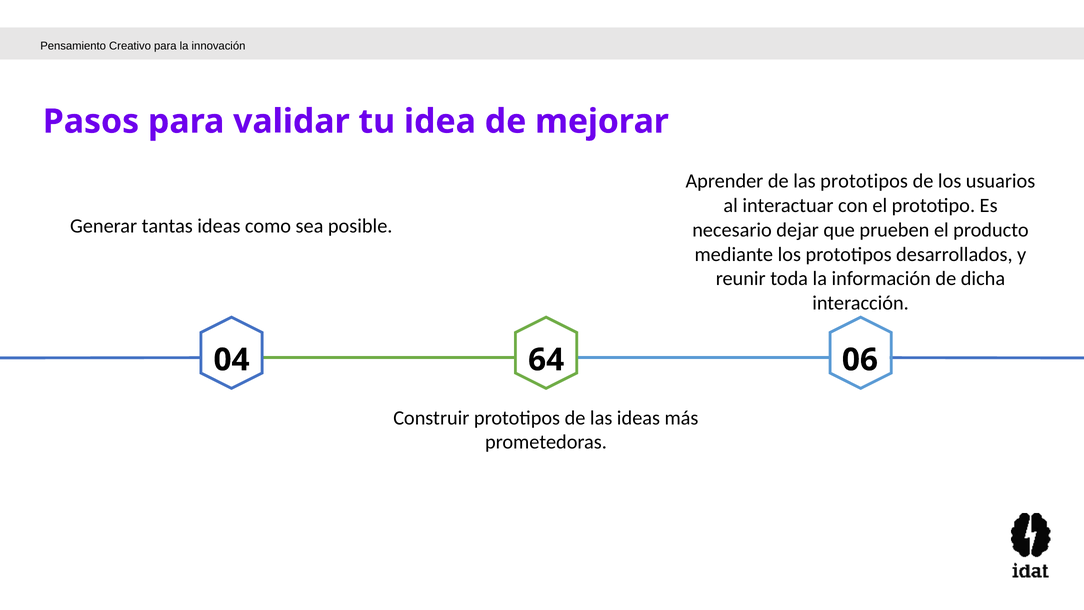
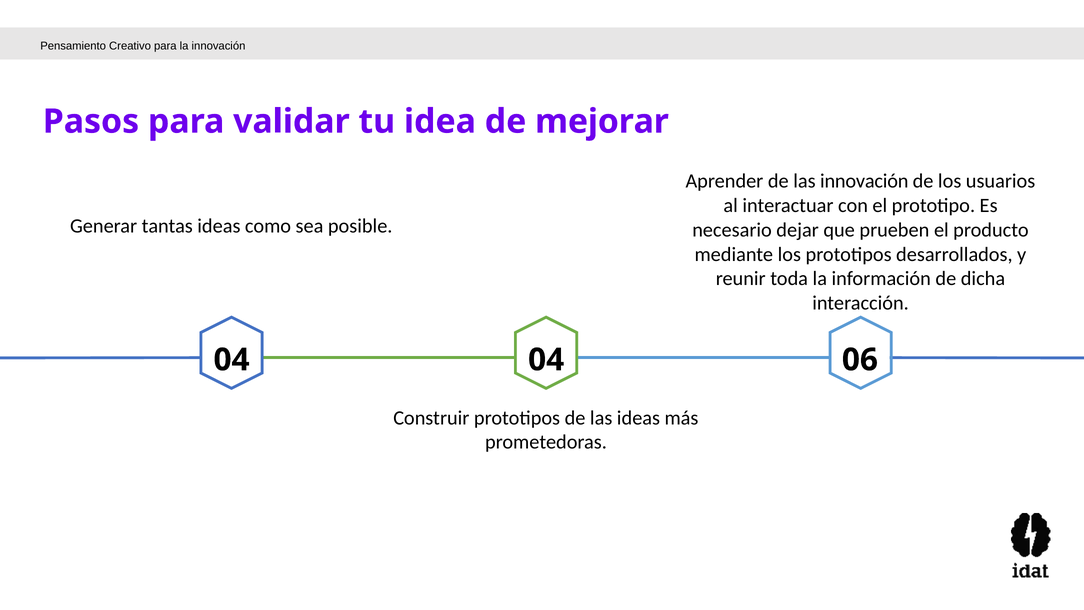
las prototipos: prototipos -> innovación
04 64: 64 -> 04
